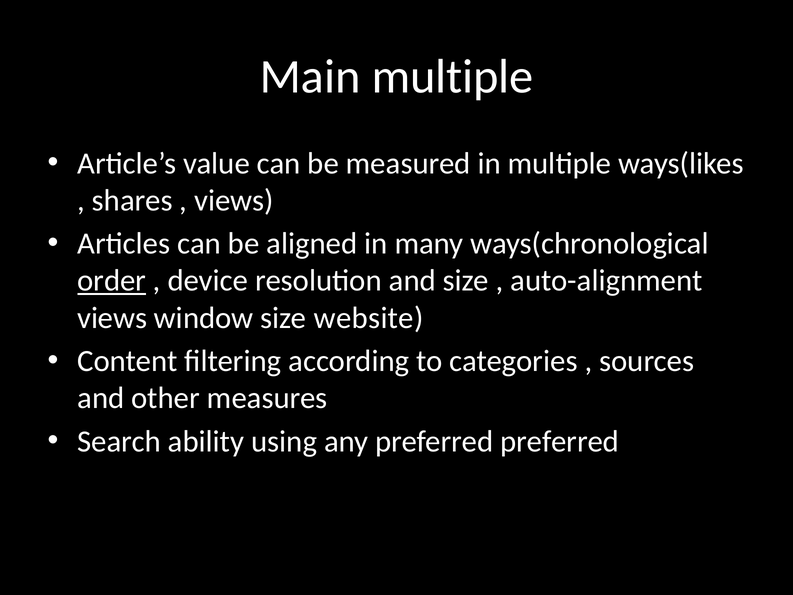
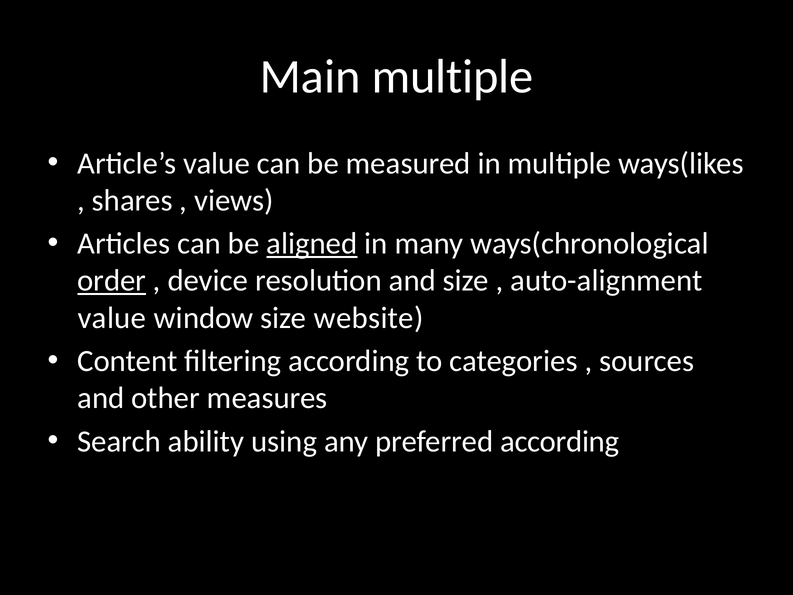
aligned underline: none -> present
views at (112, 318): views -> value
preferred preferred: preferred -> according
